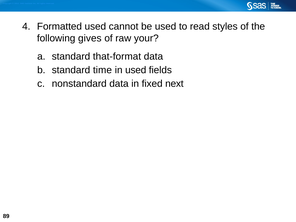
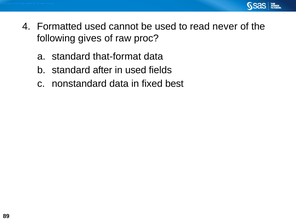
styles: styles -> never
your: your -> proc
time: time -> after
next: next -> best
